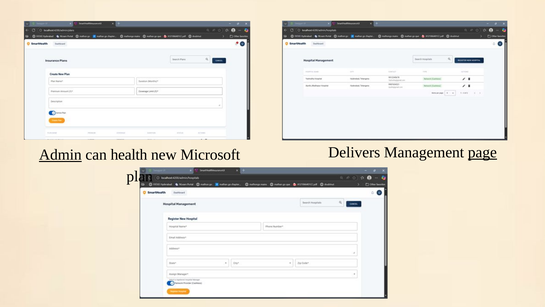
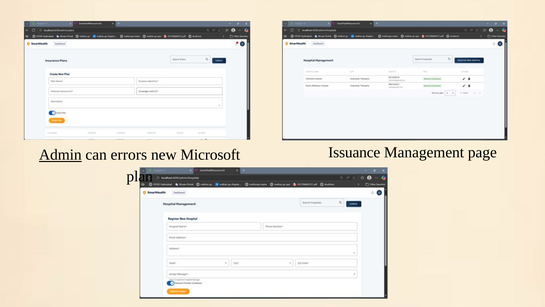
Delivers: Delivers -> Issuance
page underline: present -> none
health: health -> errors
